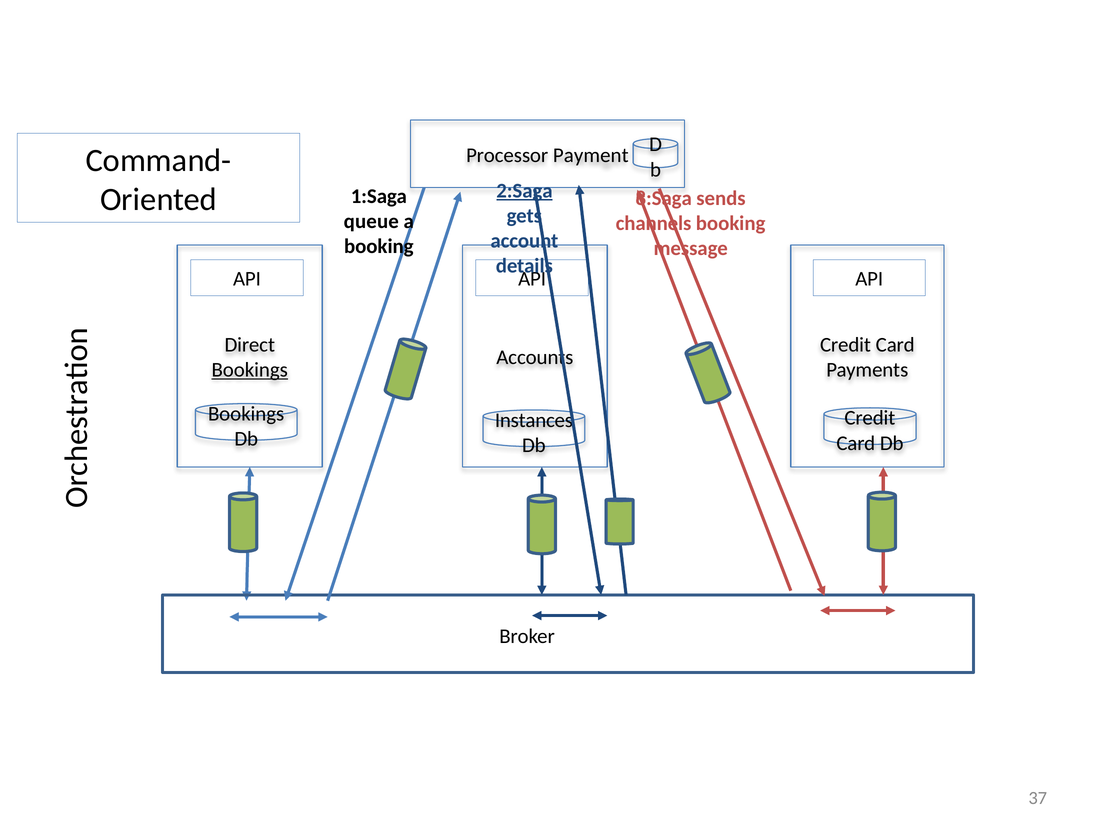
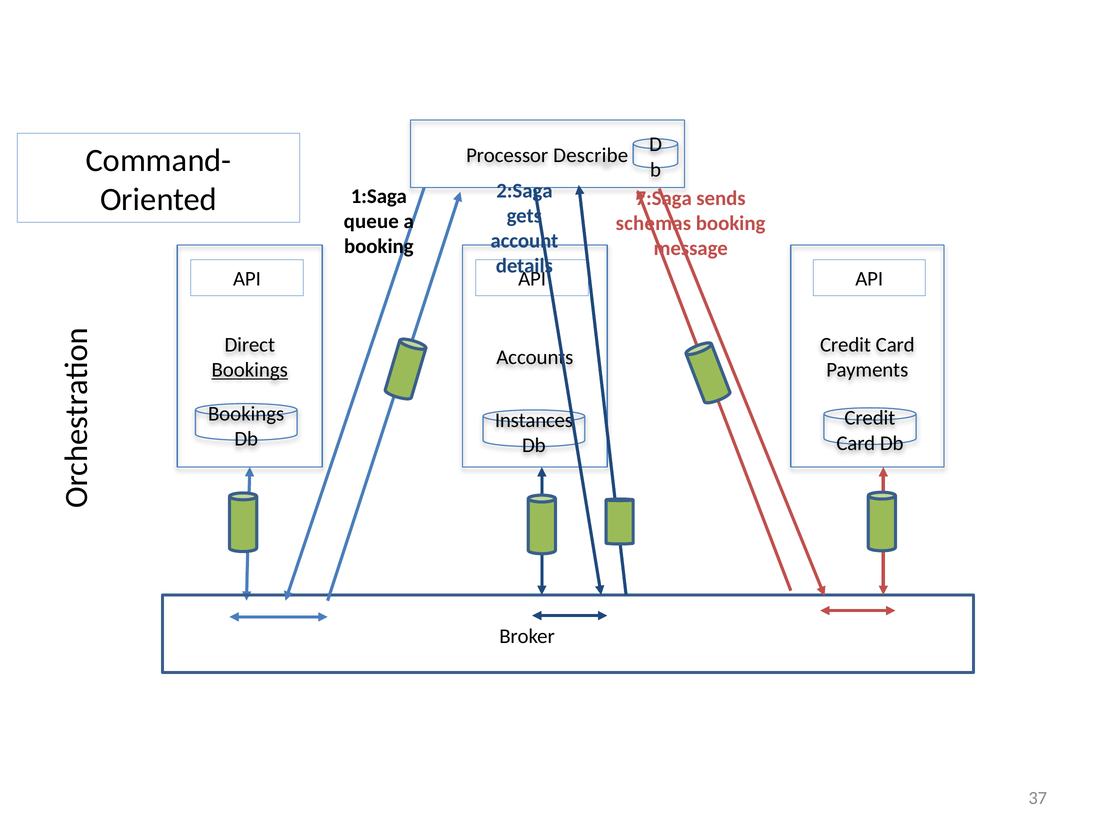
Payment: Payment -> Describe
2:Saga underline: present -> none
8:Saga: 8:Saga -> 7:Saga
channels: channels -> schemas
